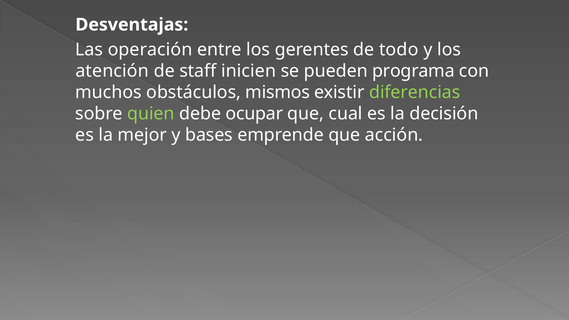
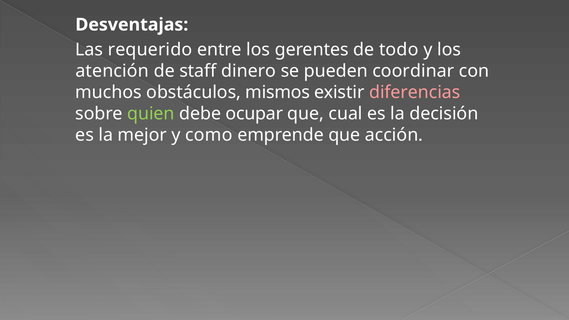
operación: operación -> requerido
inicien: inicien -> dinero
programa: programa -> coordinar
diferencias colour: light green -> pink
bases: bases -> como
